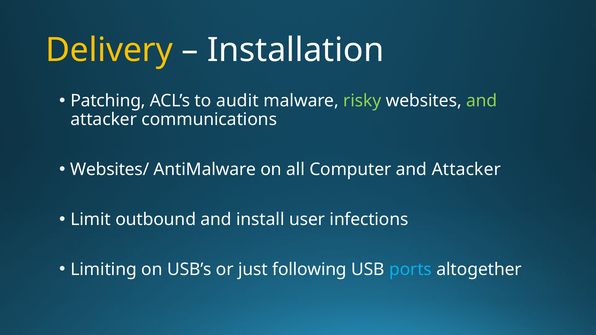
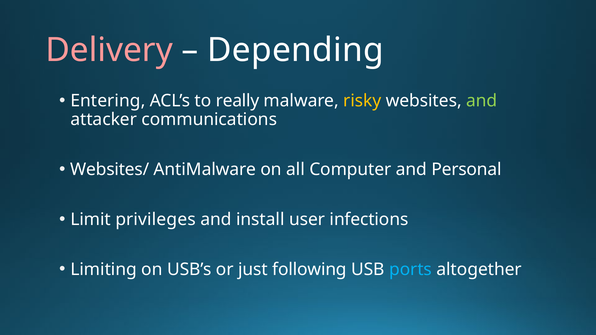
Delivery colour: yellow -> pink
Installation: Installation -> Depending
Patching: Patching -> Entering
audit: audit -> really
risky colour: light green -> yellow
Attacker at (466, 170): Attacker -> Personal
outbound: outbound -> privileges
